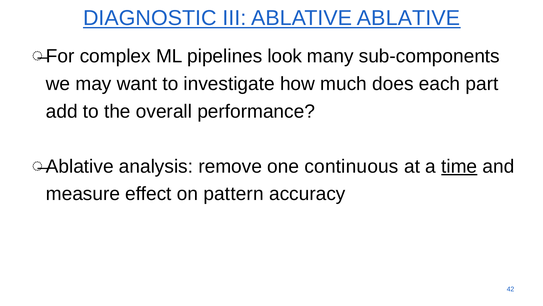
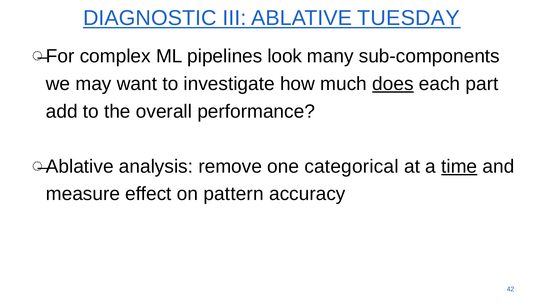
ABLATIVE ABLATIVE: ABLATIVE -> TUESDAY
does underline: none -> present
continuous: continuous -> categorical
